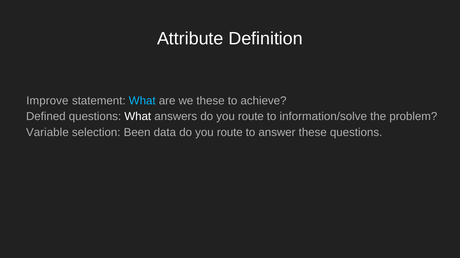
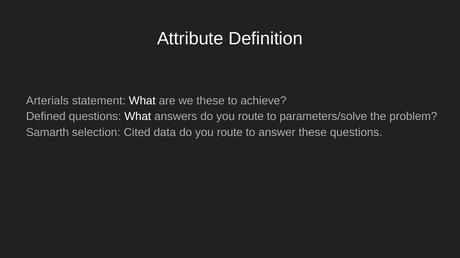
Improve: Improve -> Arterials
What at (142, 101) colour: light blue -> white
information/solve: information/solve -> parameters/solve
Variable: Variable -> Samarth
Been: Been -> Cited
